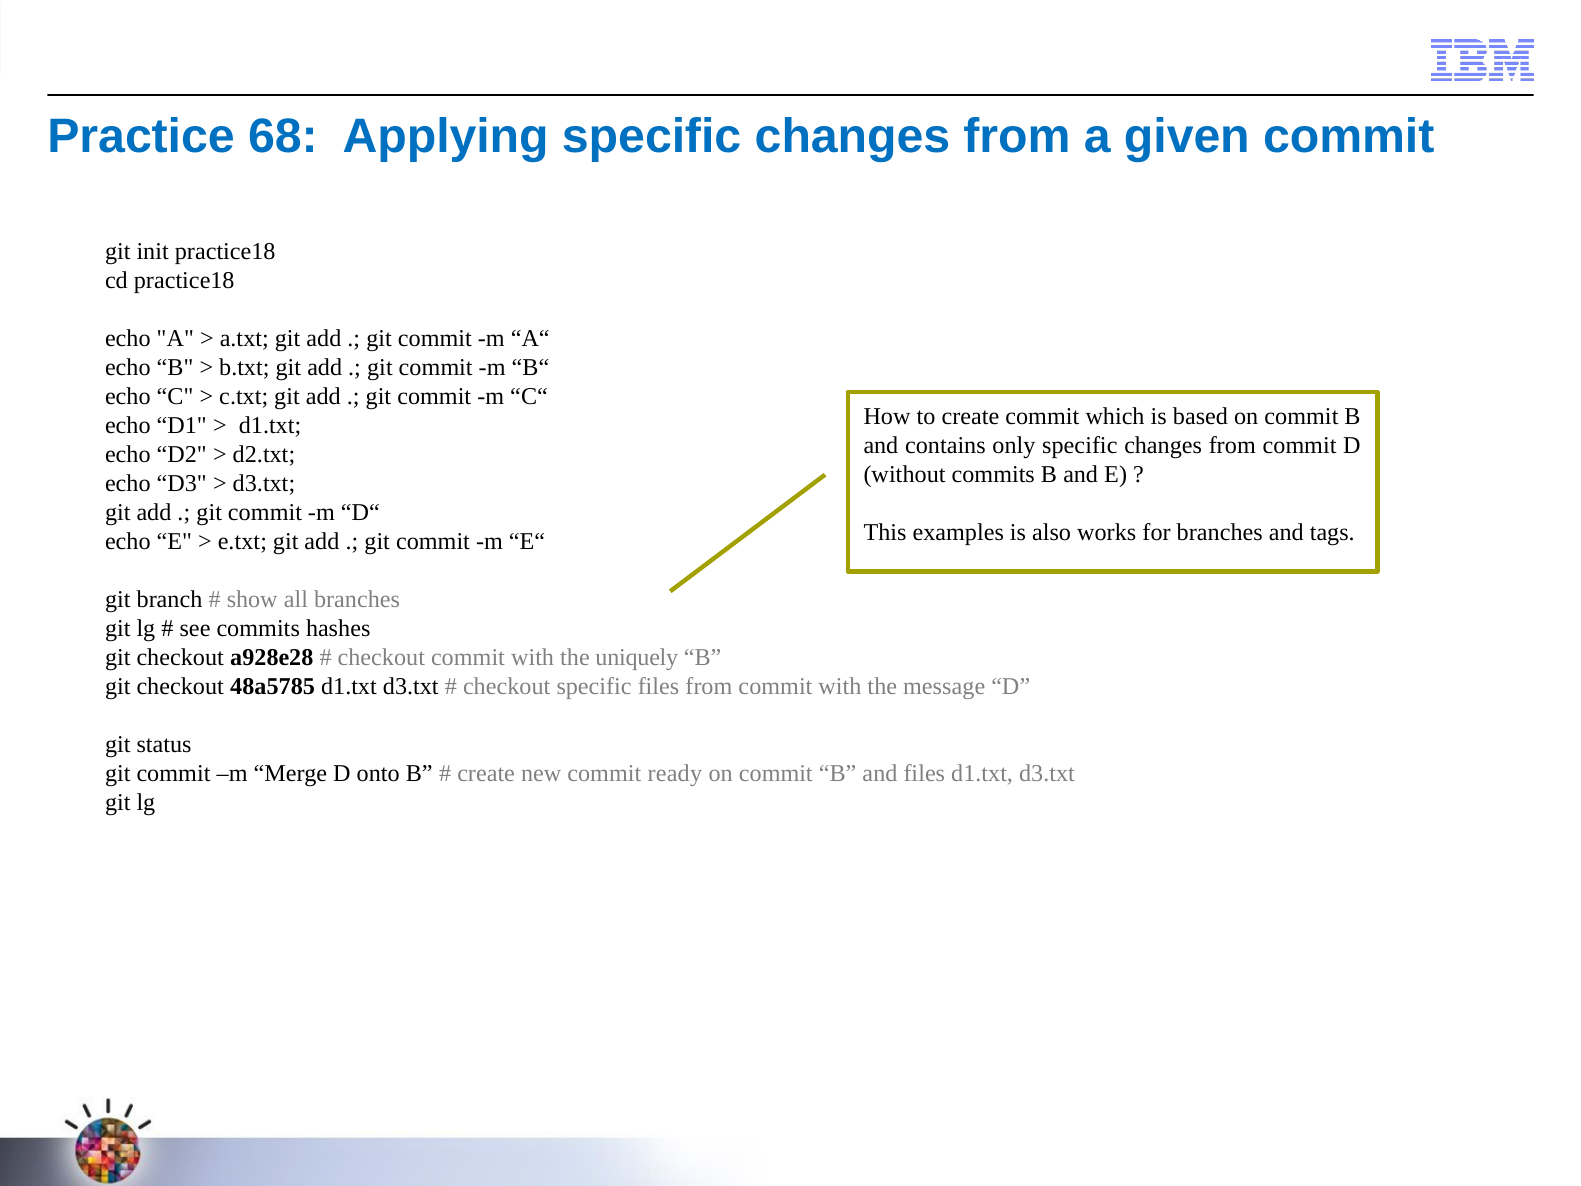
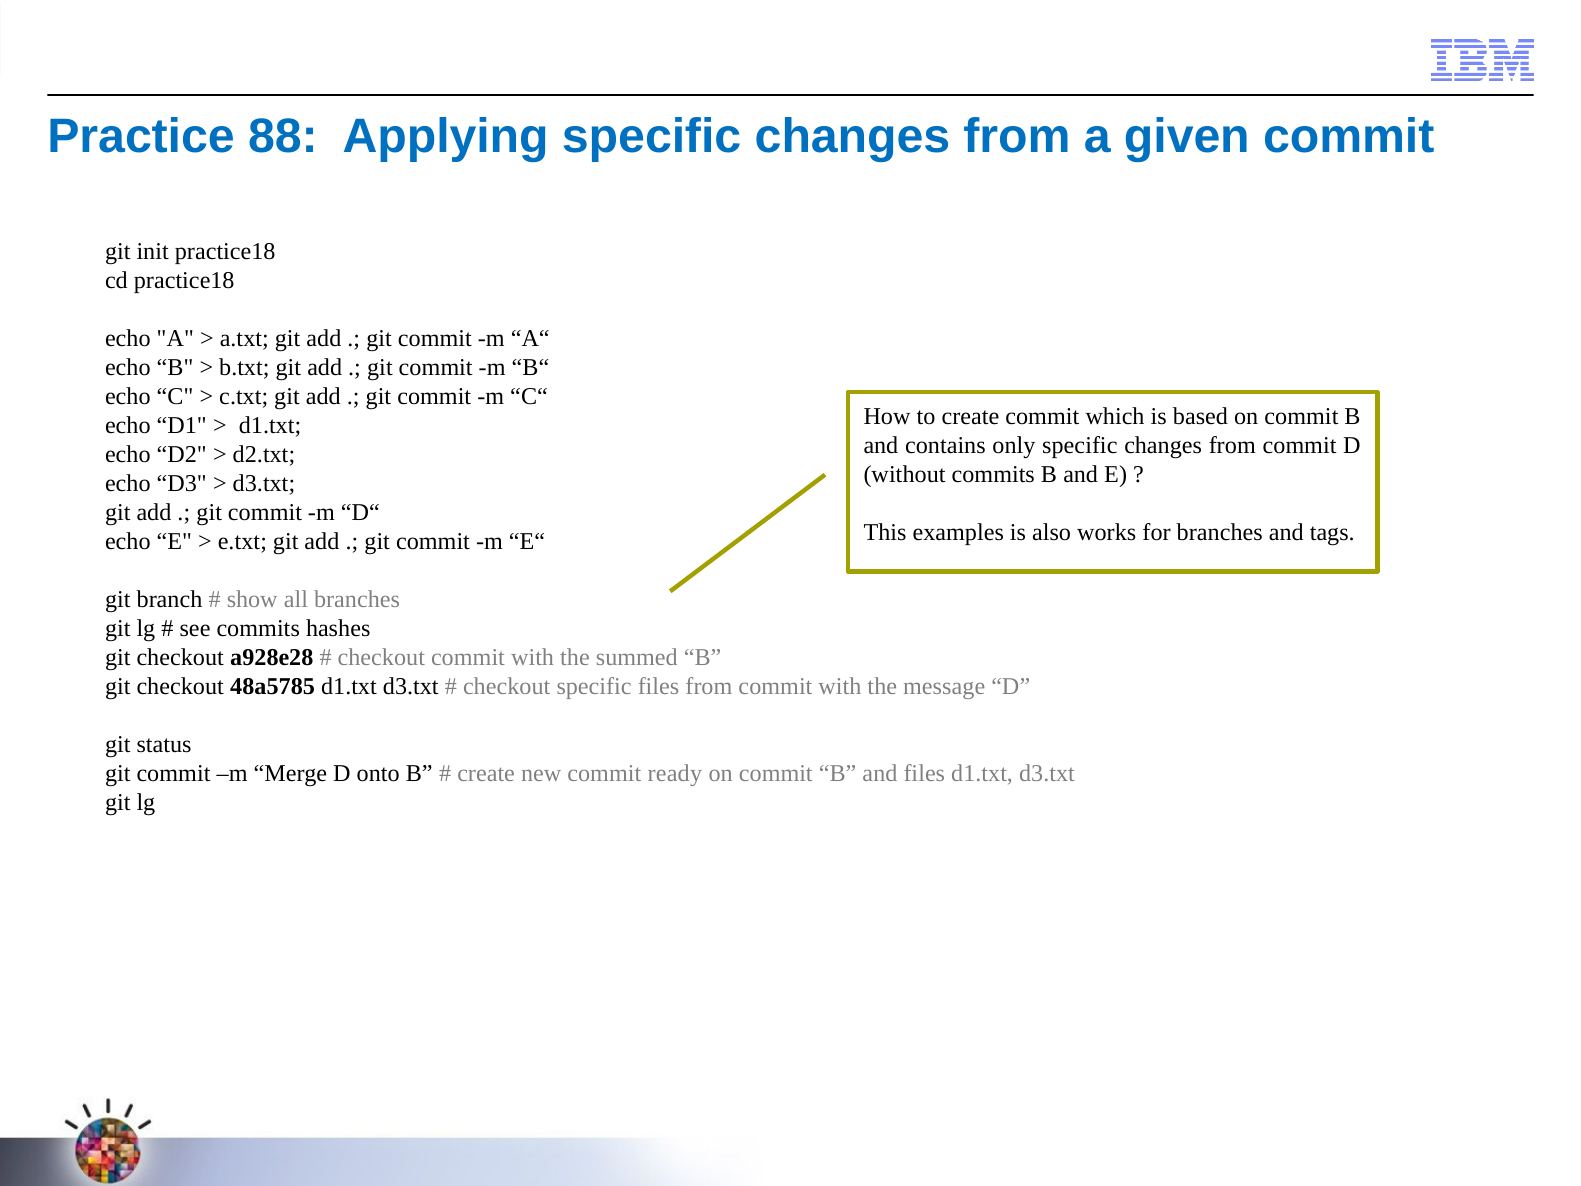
68: 68 -> 88
uniquely: uniquely -> summed
